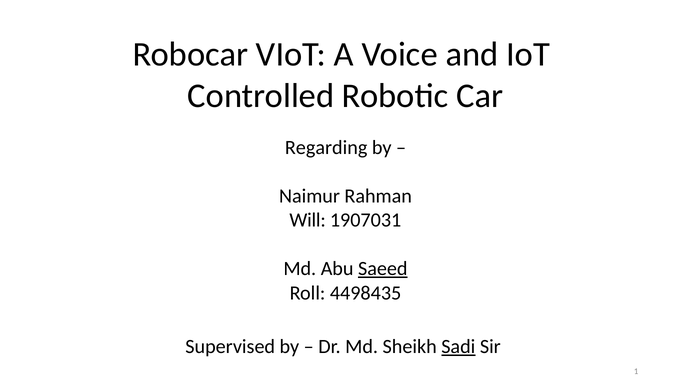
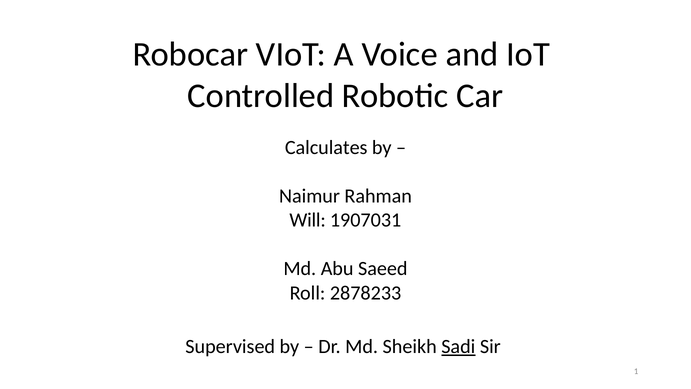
Regarding: Regarding -> Calculates
Saeed underline: present -> none
4498435: 4498435 -> 2878233
